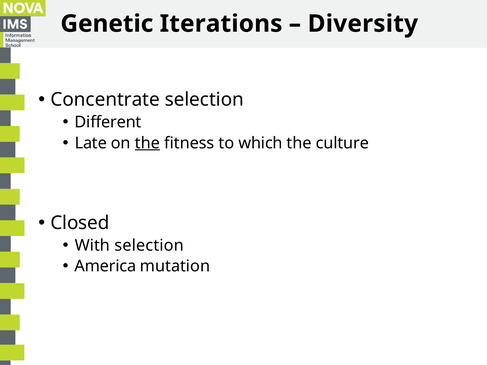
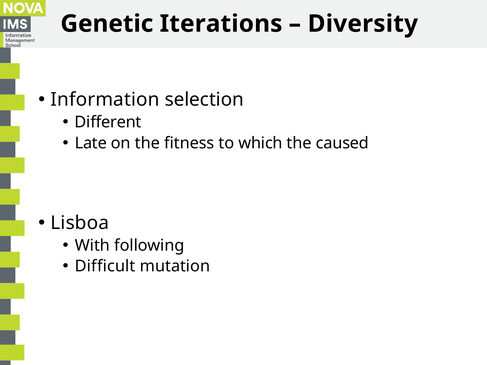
Concentrate: Concentrate -> Information
the at (147, 143) underline: present -> none
culture: culture -> caused
Closed: Closed -> Lisboa
With selection: selection -> following
America: America -> Difficult
